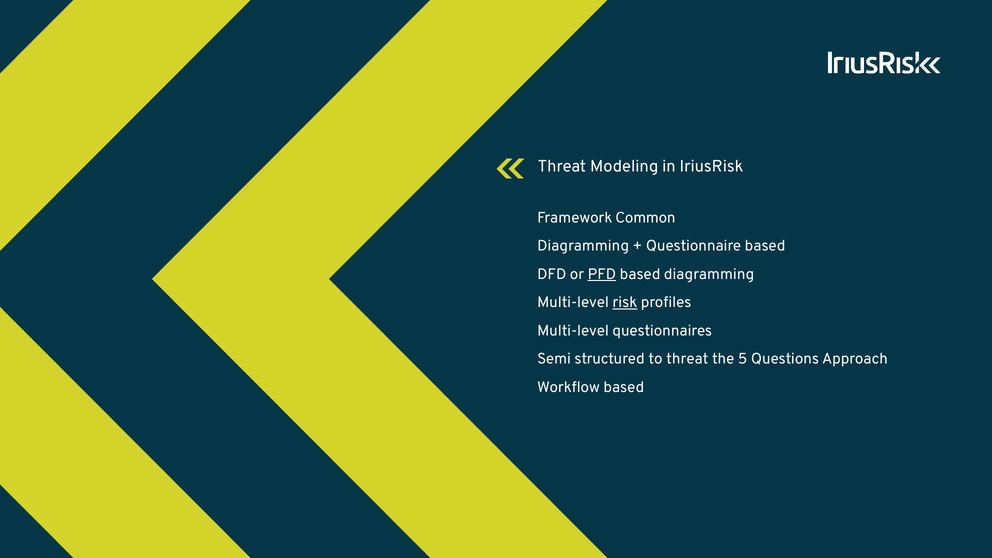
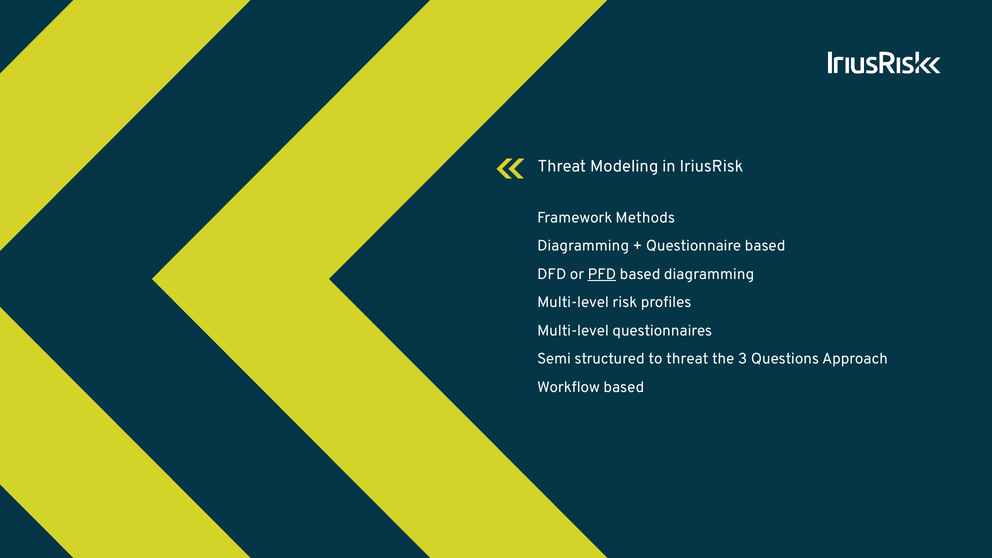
Common: Common -> Methods
risk underline: present -> none
5: 5 -> 3
